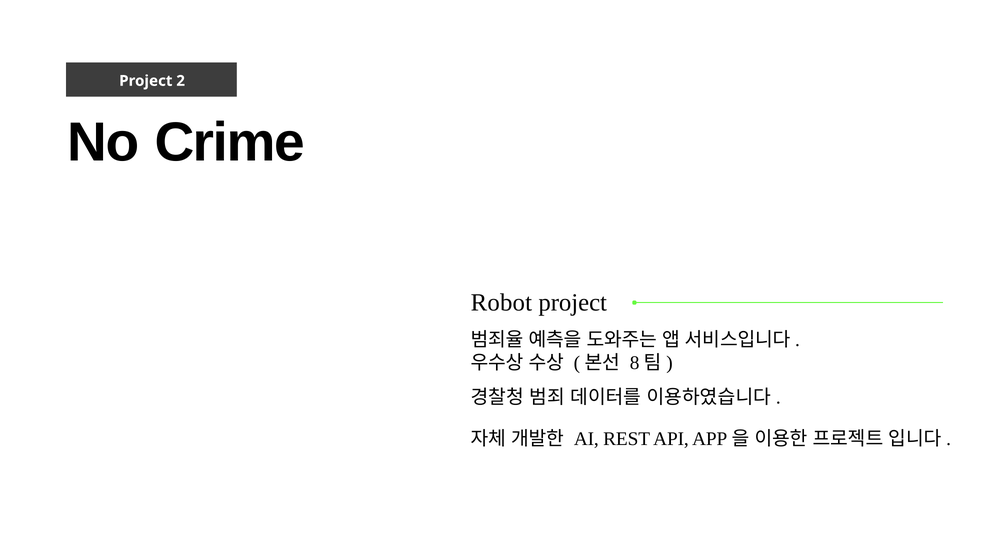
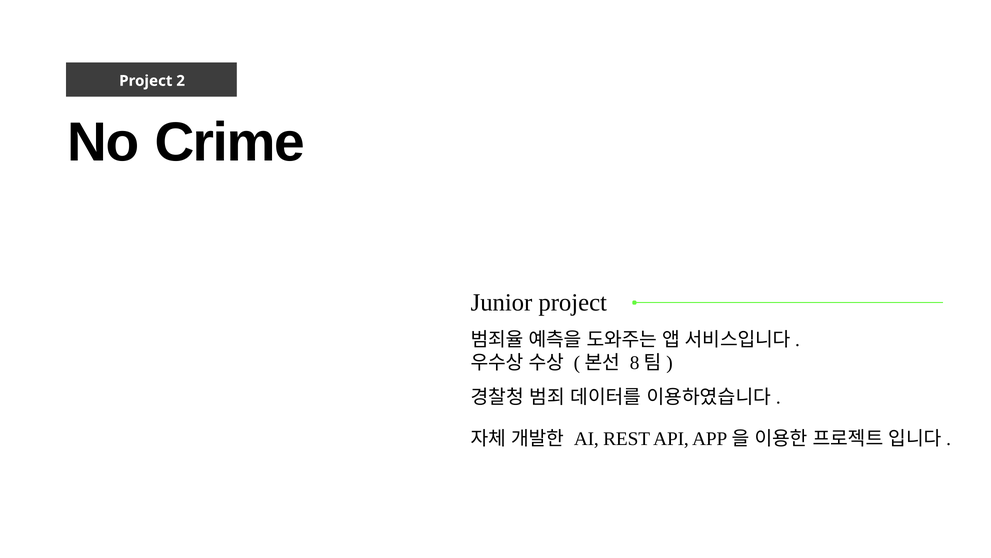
Robot: Robot -> Junior
